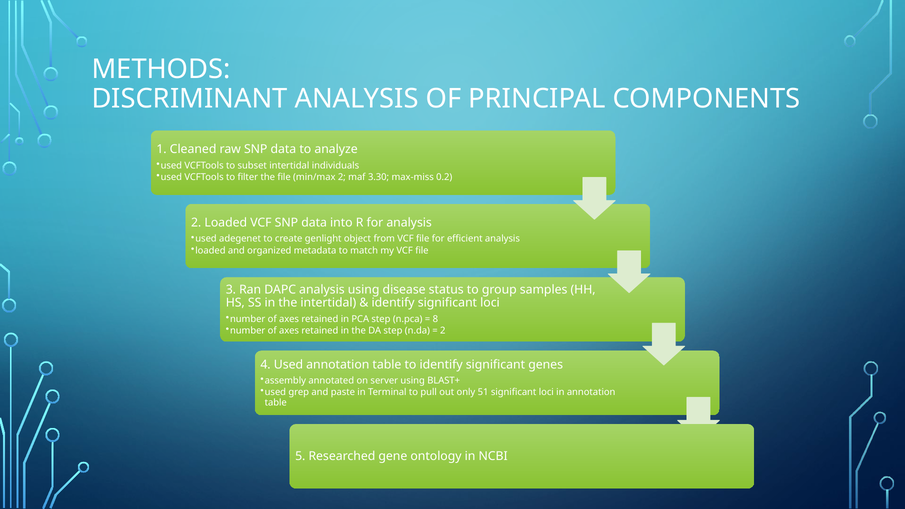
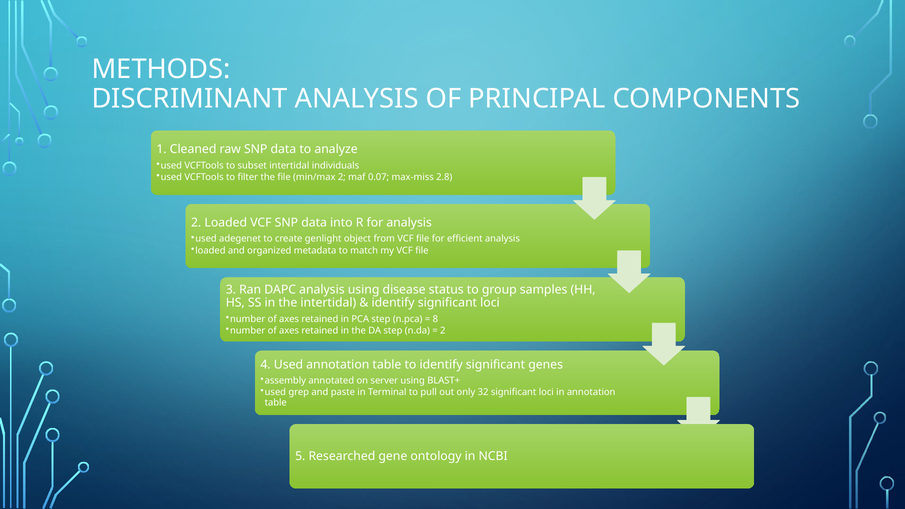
3.30: 3.30 -> 0.07
0.2: 0.2 -> 2.8
51: 51 -> 32
